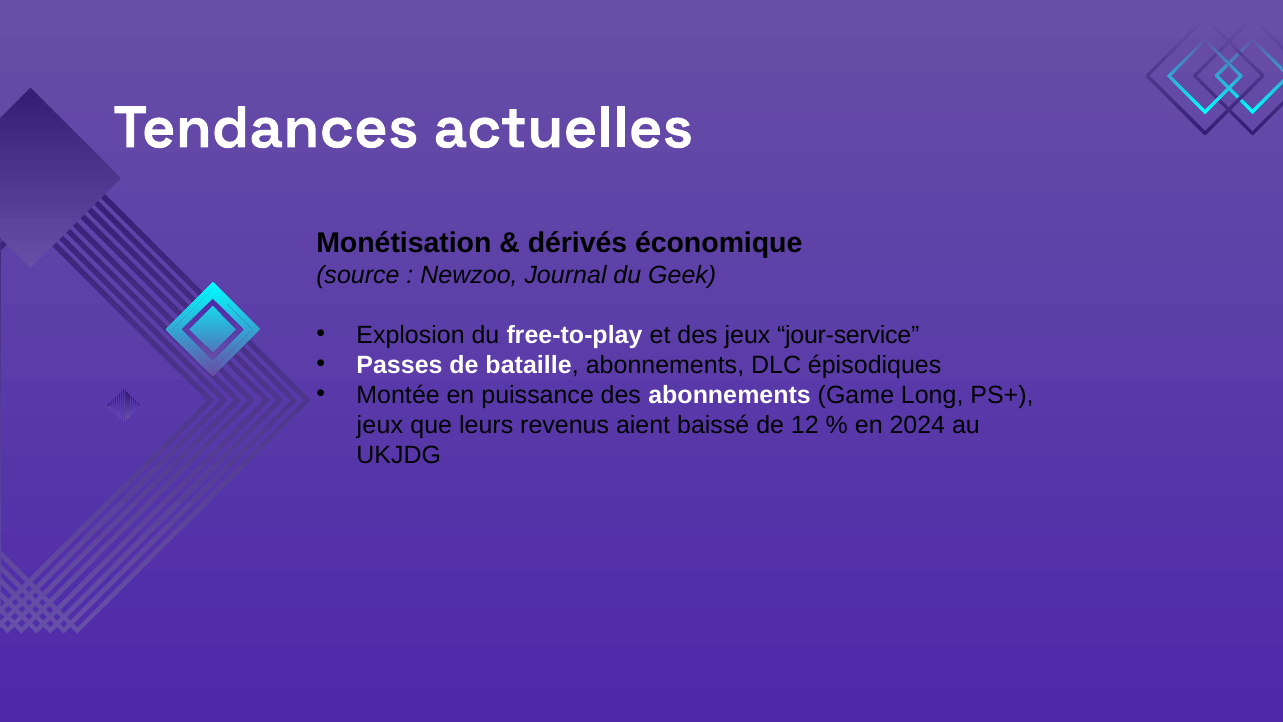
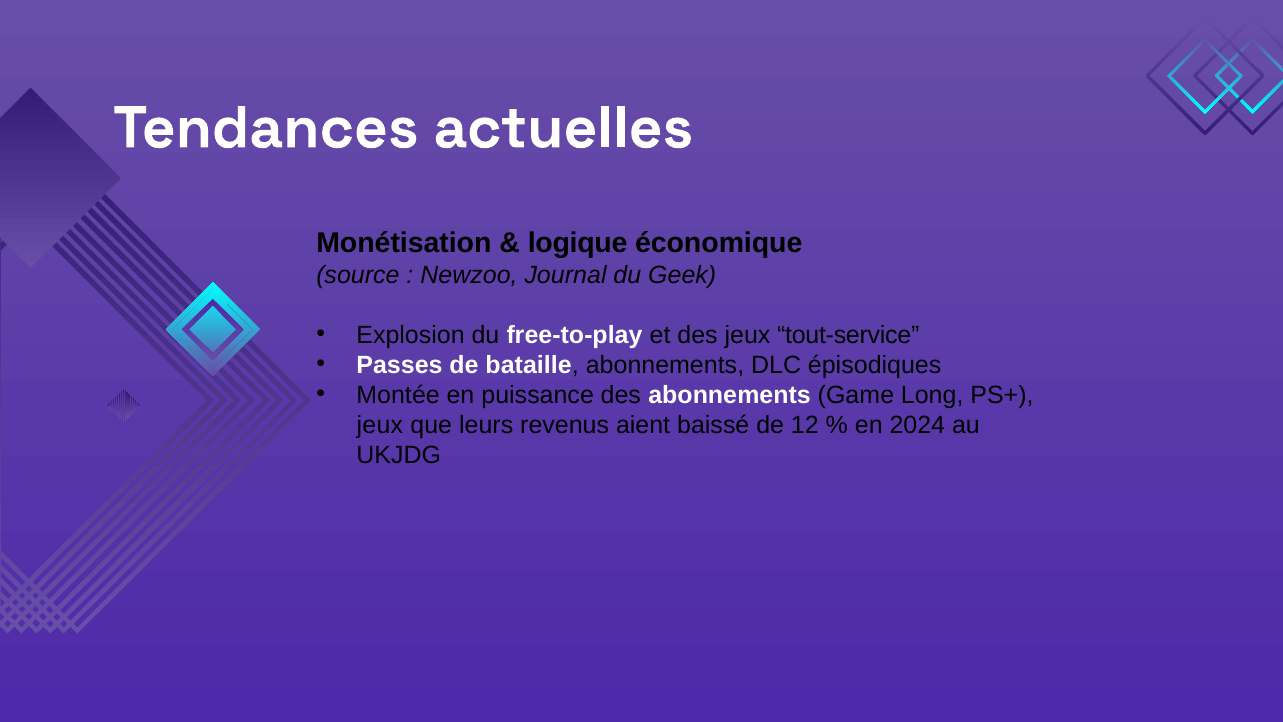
dérivés: dérivés -> logique
jour-service: jour-service -> tout-service
